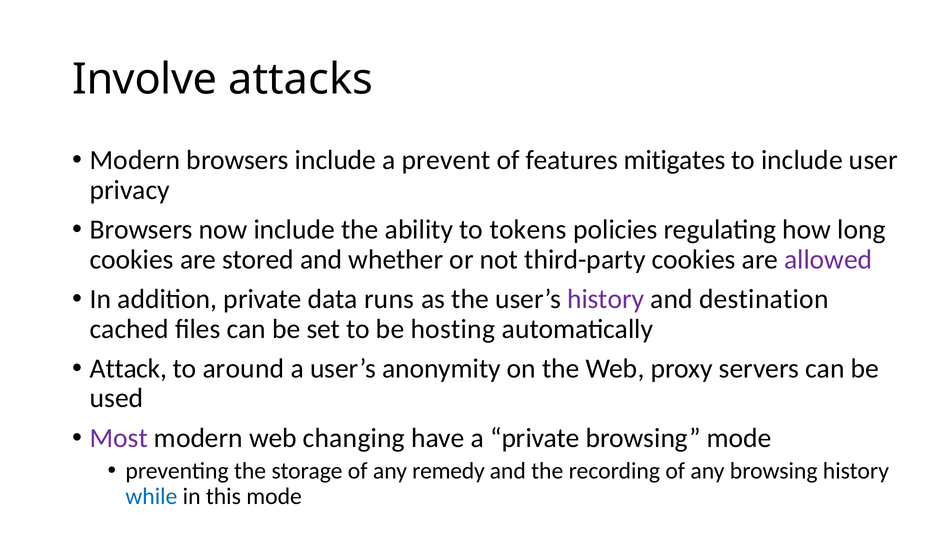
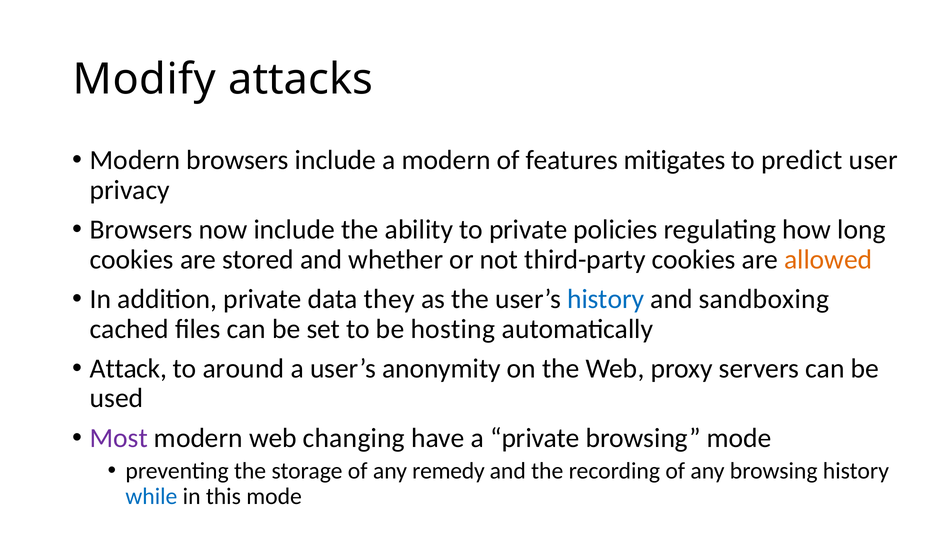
Involve: Involve -> Modify
a prevent: prevent -> modern
to include: include -> predict
to tokens: tokens -> private
allowed colour: purple -> orange
runs: runs -> they
history at (606, 299) colour: purple -> blue
destination: destination -> sandboxing
